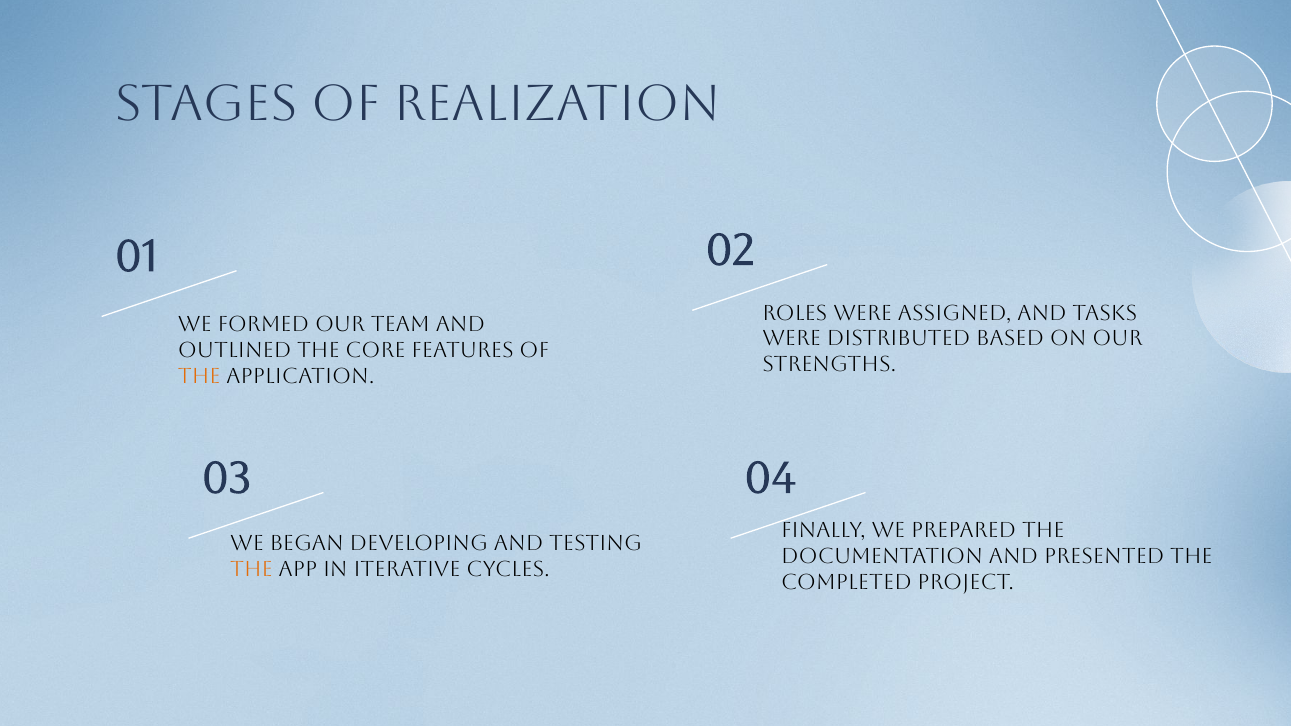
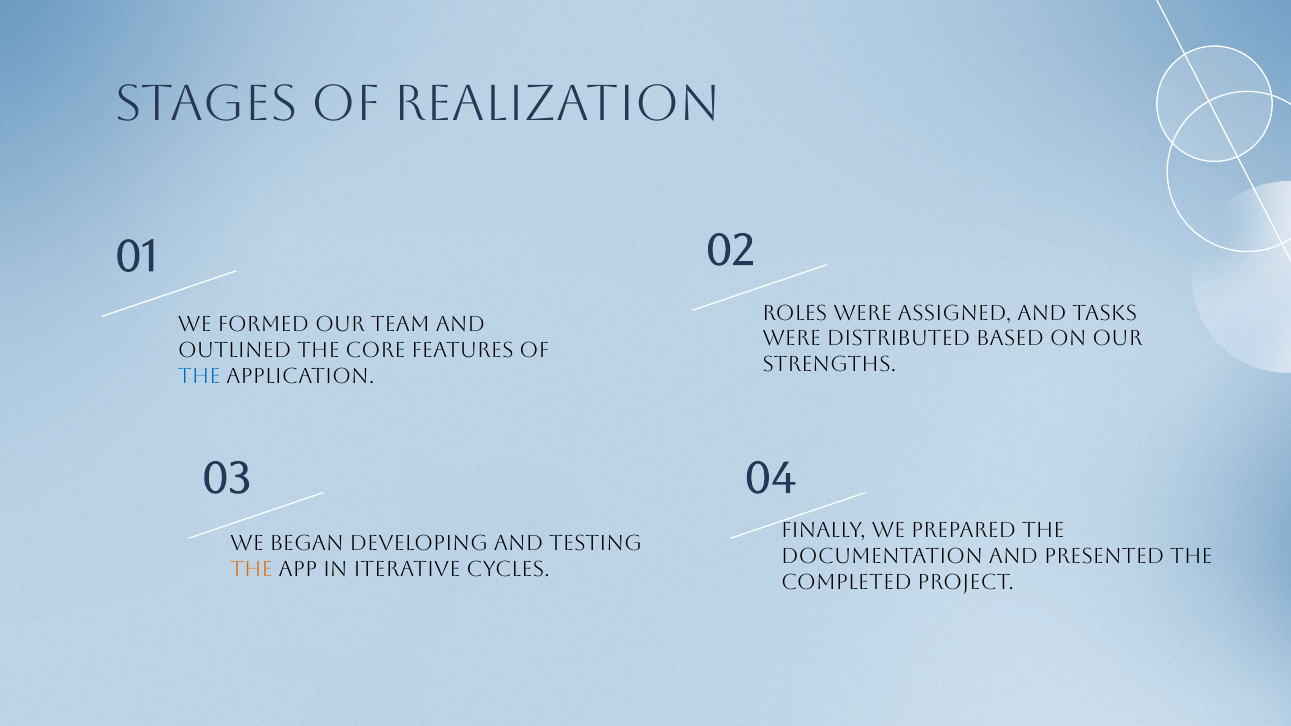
the at (199, 376) colour: orange -> blue
